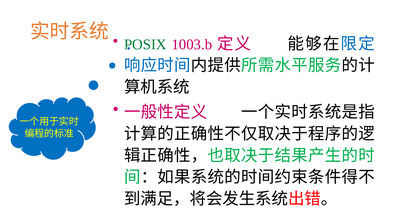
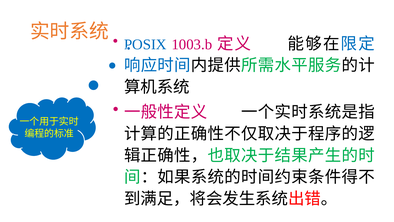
POSIX colour: green -> blue
